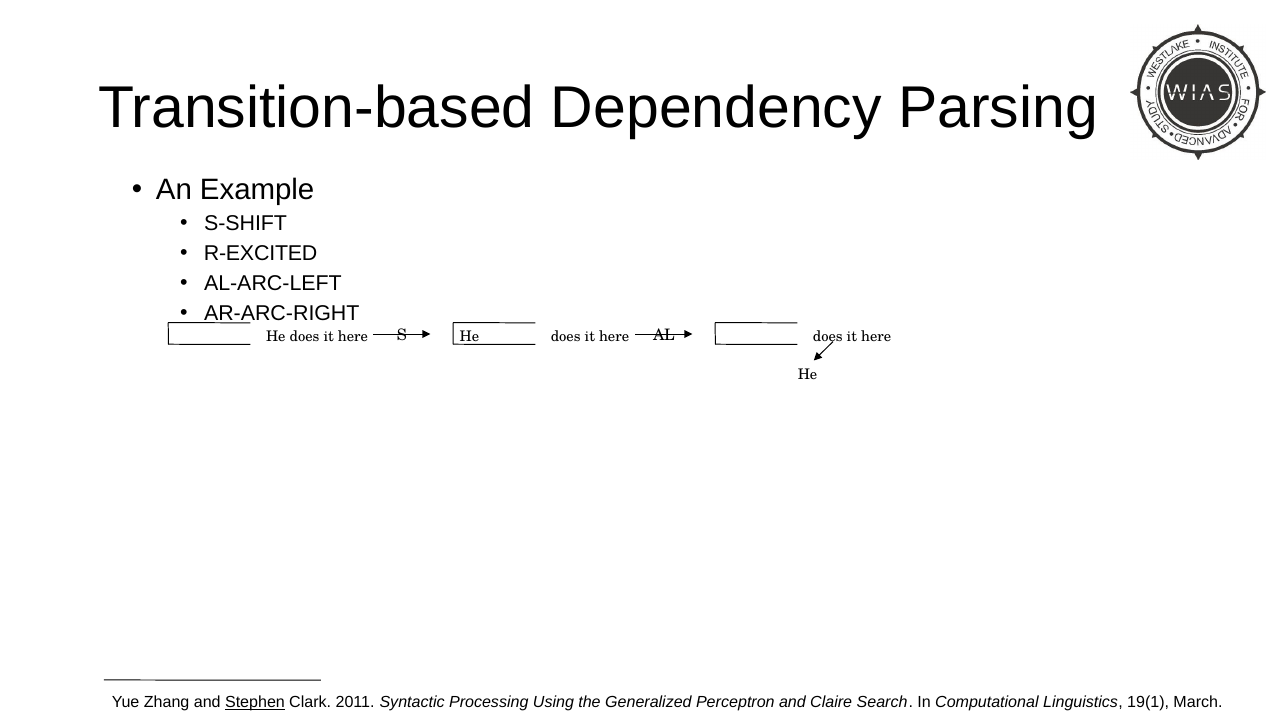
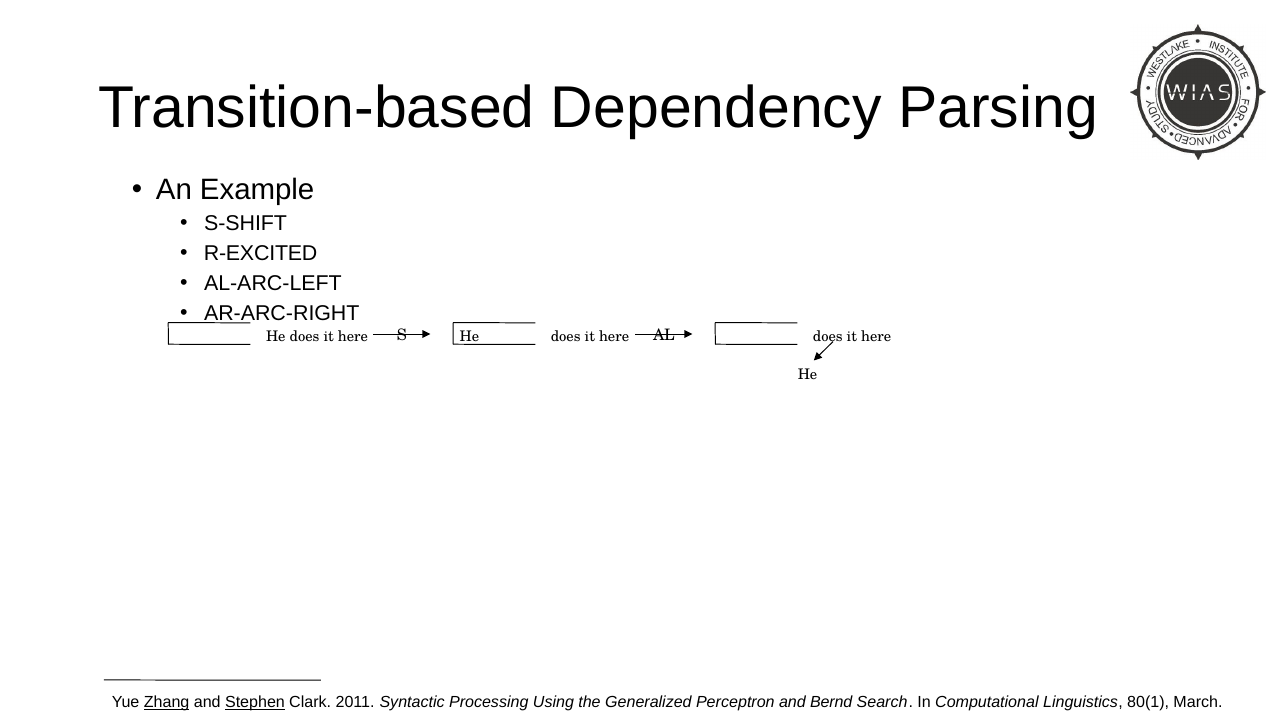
Zhang underline: none -> present
Claire: Claire -> Bernd
19(1: 19(1 -> 80(1
